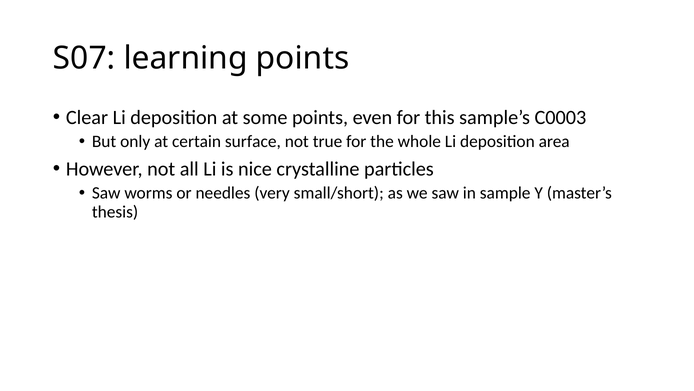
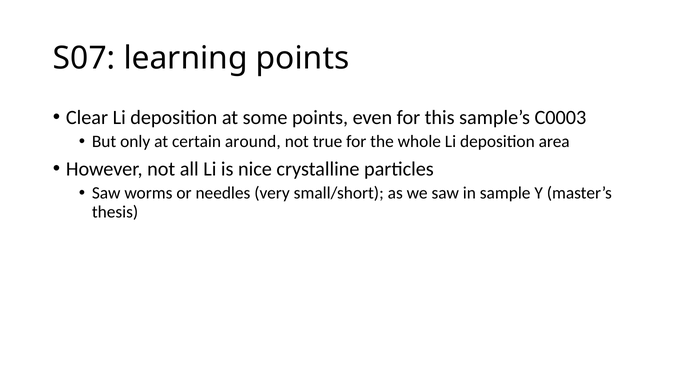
surface: surface -> around
